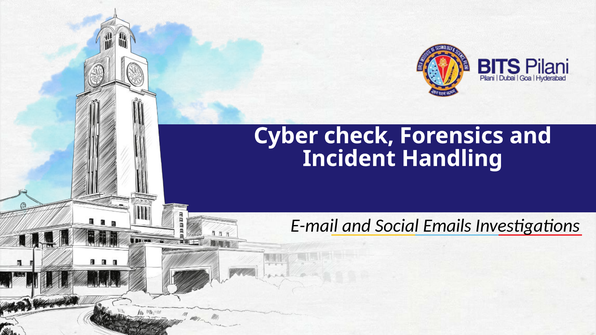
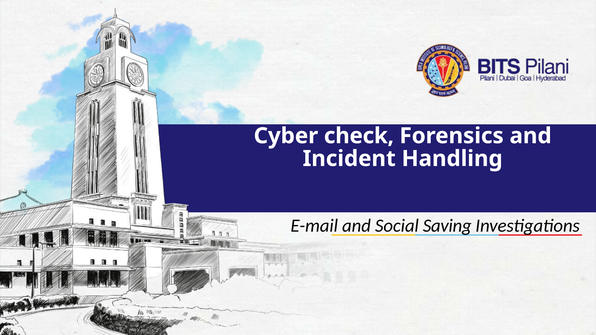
Emails: Emails -> Saving
